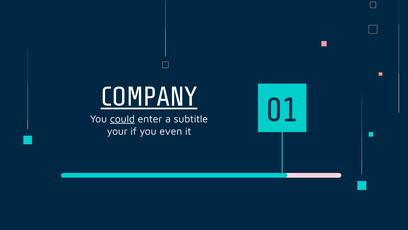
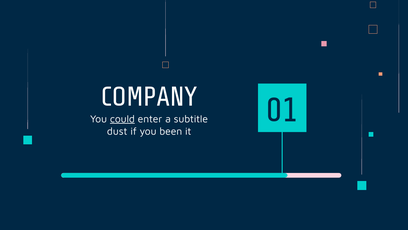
COMPANY underline: present -> none
your: your -> dust
even: even -> been
